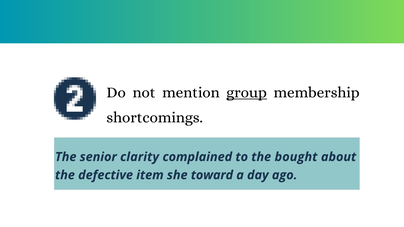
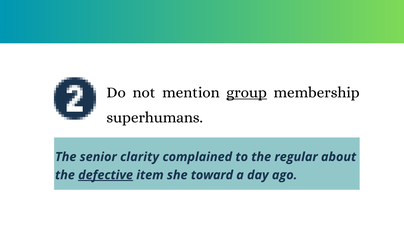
shortcomings: shortcomings -> superhumans
bought: bought -> regular
defective underline: none -> present
